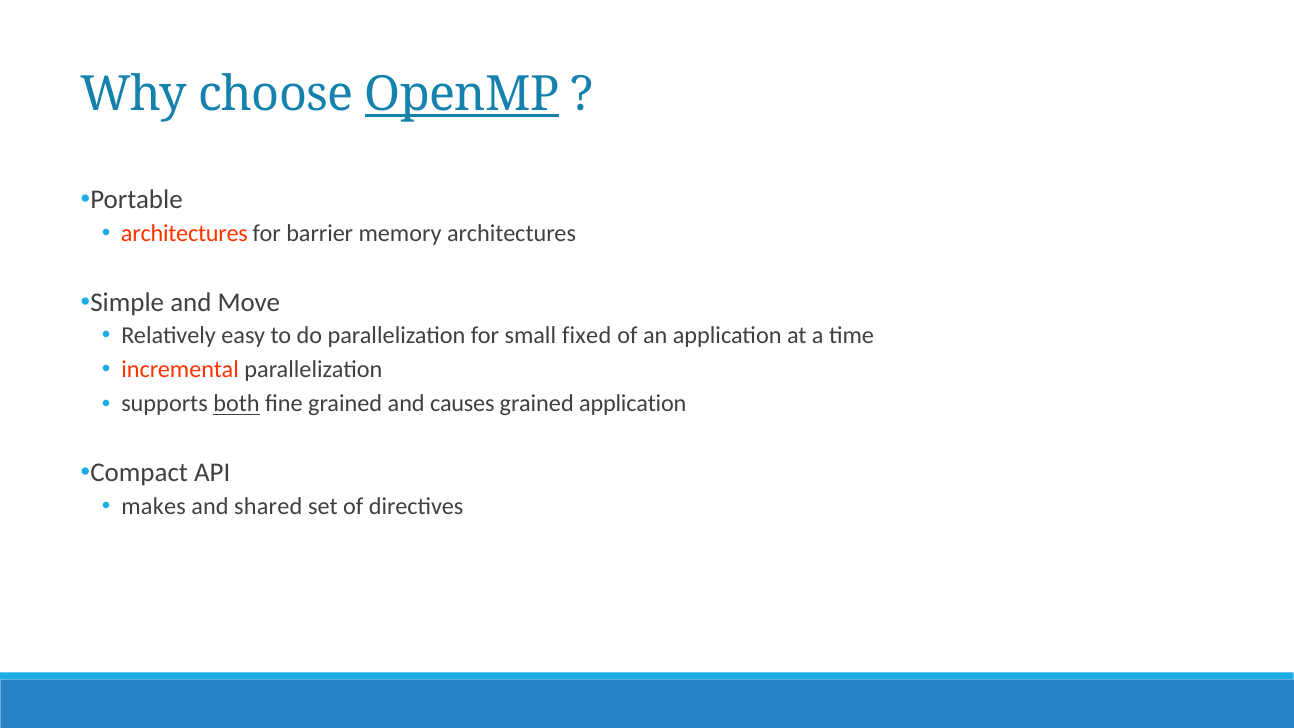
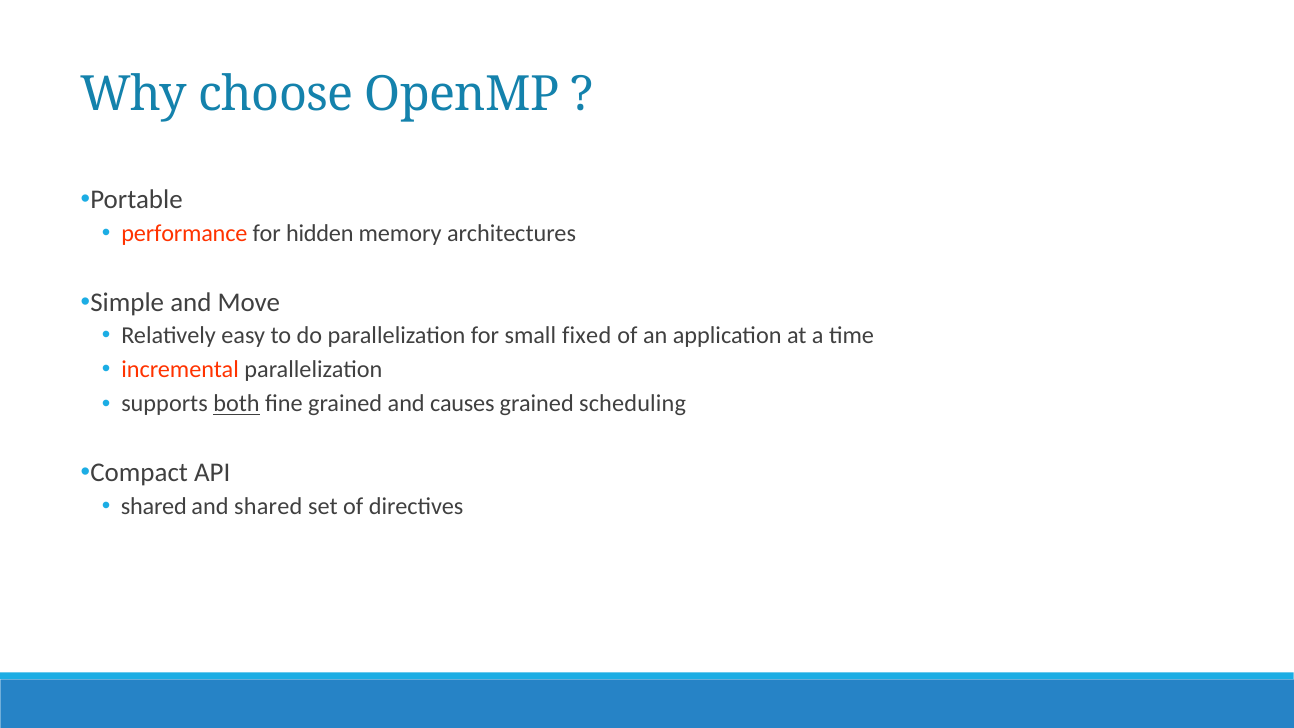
OpenMP underline: present -> none
architectures at (184, 233): architectures -> performance
barrier: barrier -> hidden
grained application: application -> scheduling
makes at (154, 506): makes -> shared
